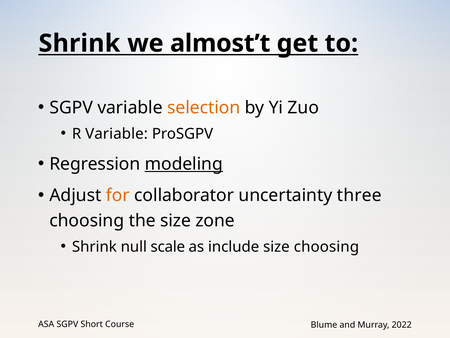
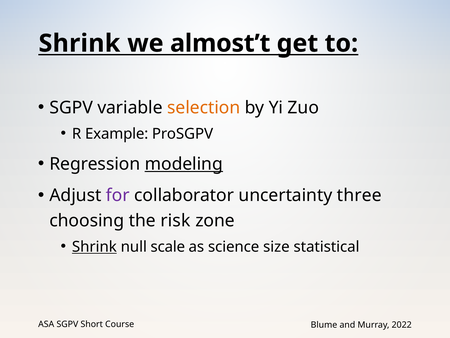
R Variable: Variable -> Example
for colour: orange -> purple
the size: size -> risk
Shrink at (94, 246) underline: none -> present
include: include -> science
size choosing: choosing -> statistical
